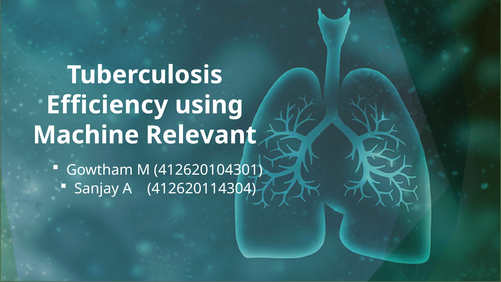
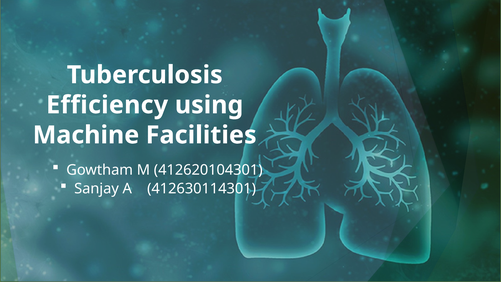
Relevant: Relevant -> Facilities
412620114304: 412620114304 -> 412630114301
